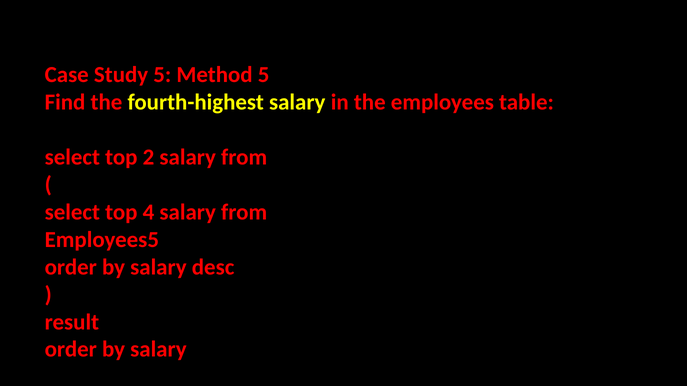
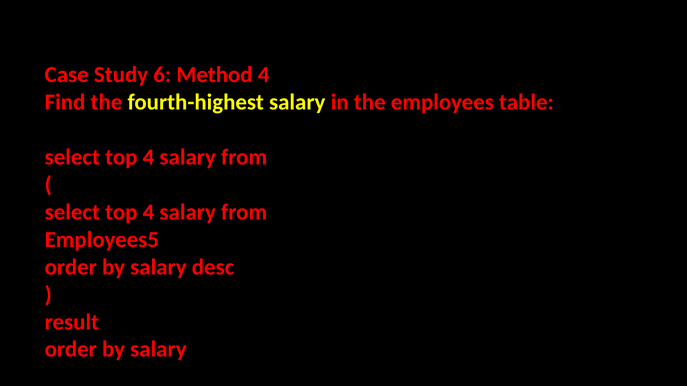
Study 5: 5 -> 6
Method 5: 5 -> 4
2 at (148, 157): 2 -> 4
